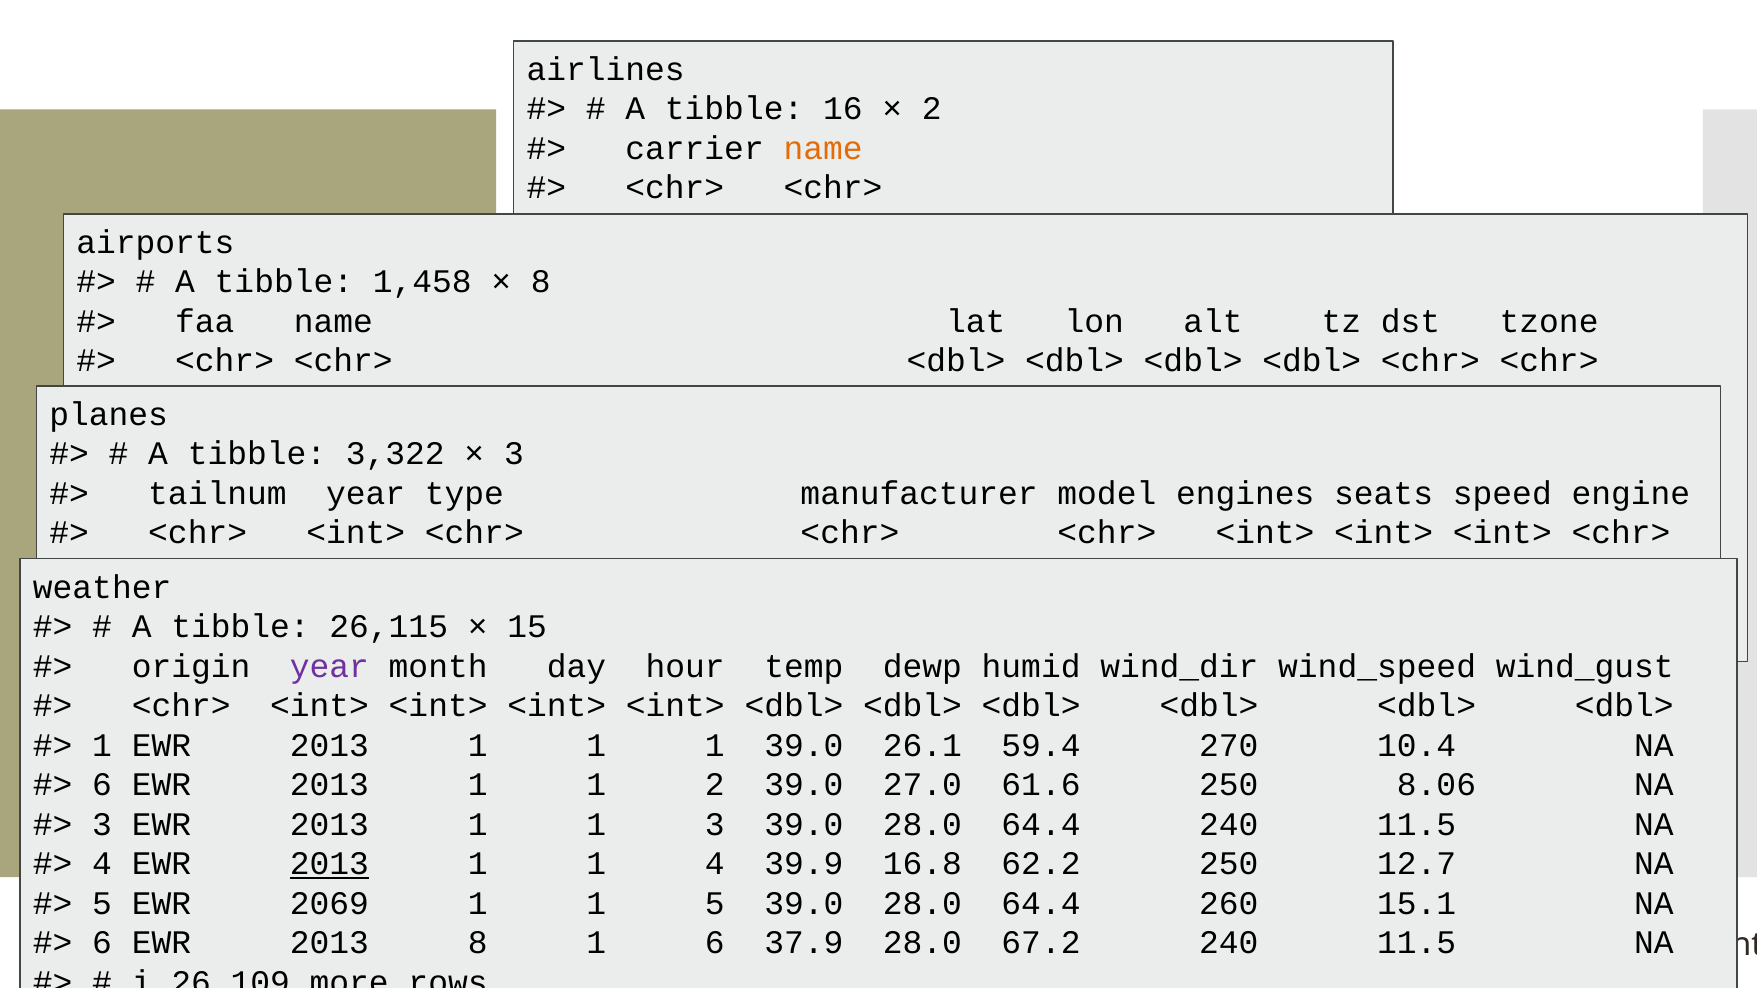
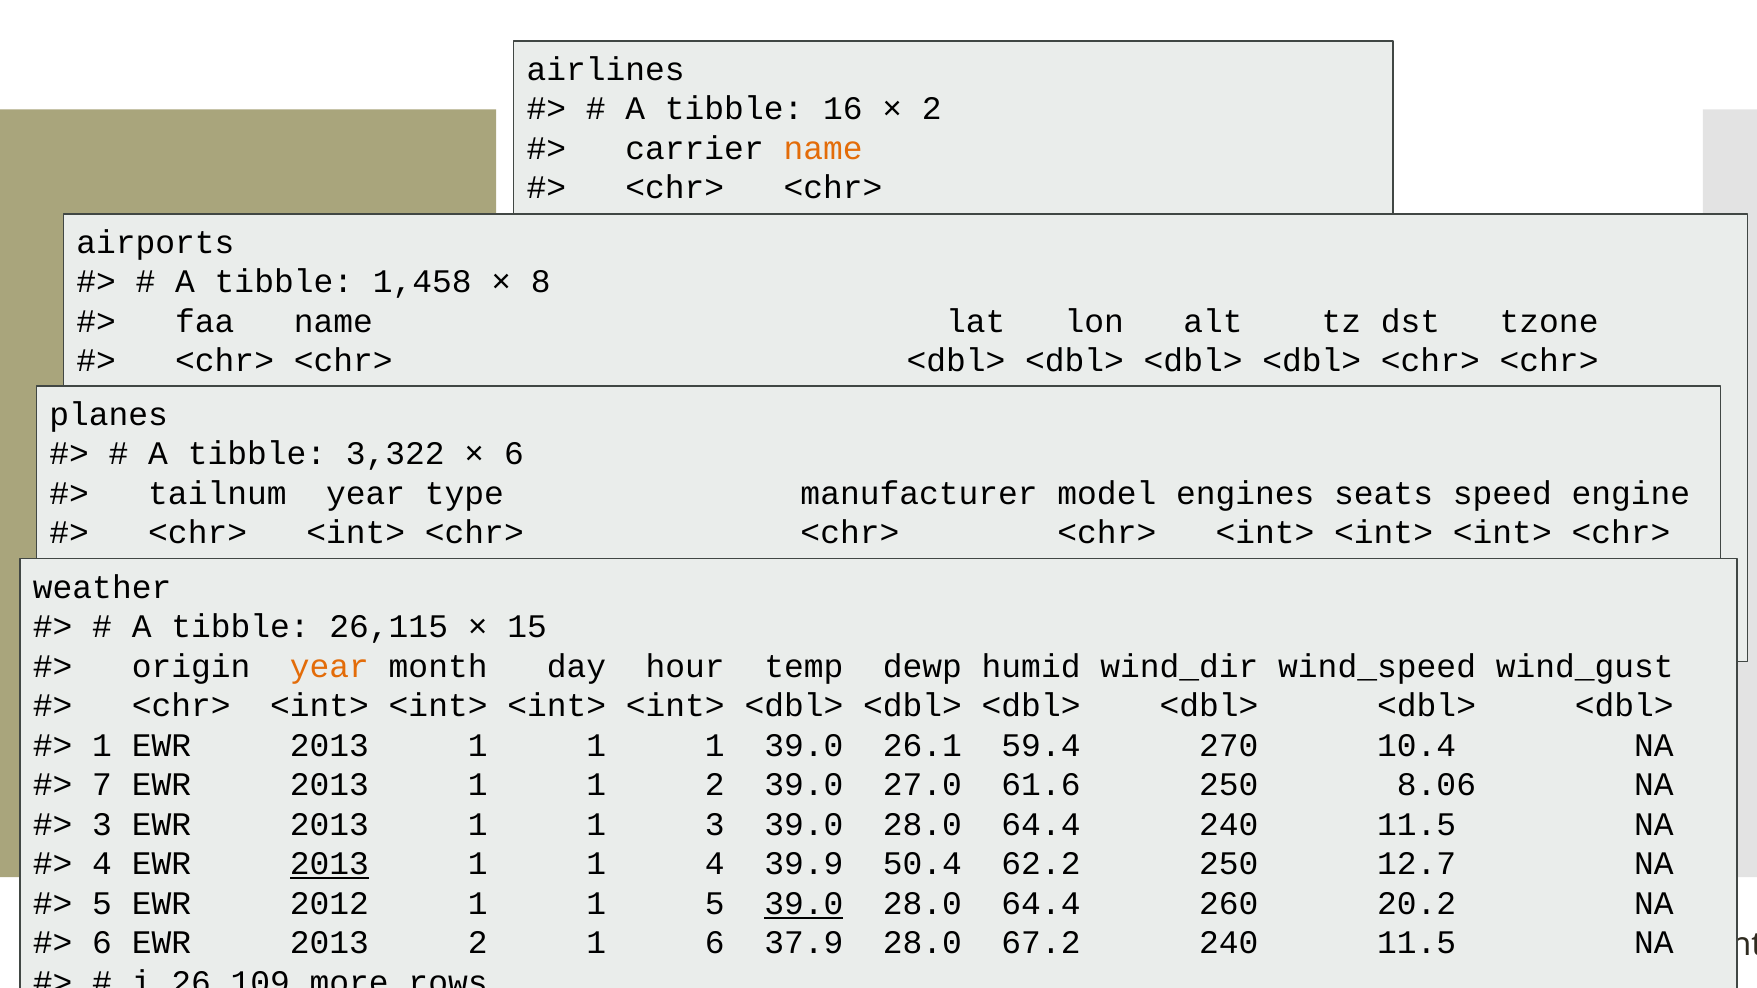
3 at (514, 454): 3 -> 6
year at (329, 666) colour: purple -> orange
6 at (102, 785): 6 -> 7
16.8: 16.8 -> 50.4
2069: 2069 -> 2012
39.0 at (804, 904) underline: none -> present
15.1: 15.1 -> 20.2
2013 8: 8 -> 2
